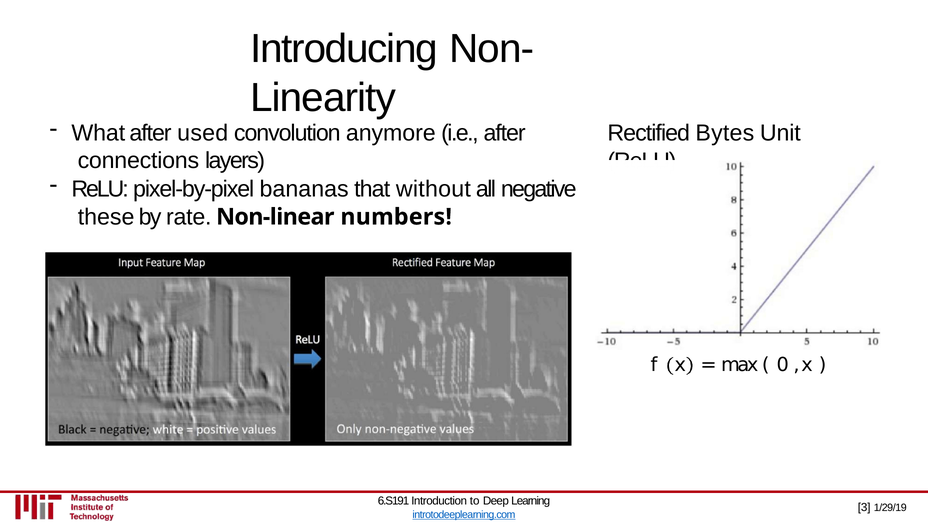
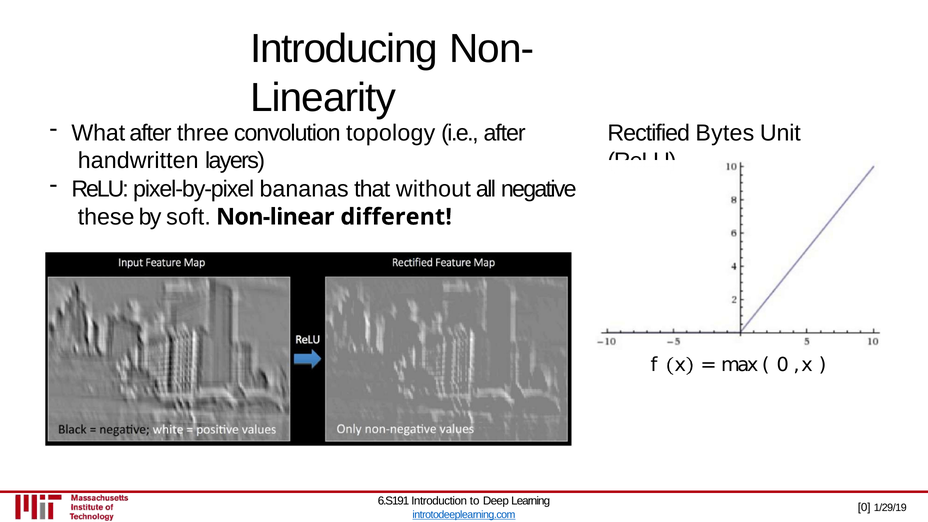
used: used -> three
anymore: anymore -> topology
connections: connections -> handwritten
rate: rate -> soft
numbers: numbers -> different
3 at (864, 507): 3 -> 0
